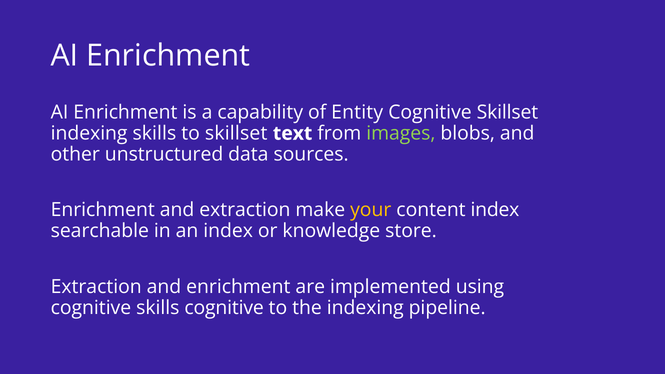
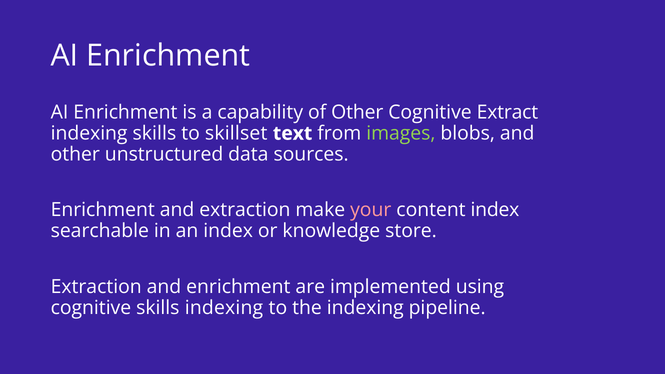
of Entity: Entity -> Other
Cognitive Skillset: Skillset -> Extract
your colour: yellow -> pink
skills cognitive: cognitive -> indexing
